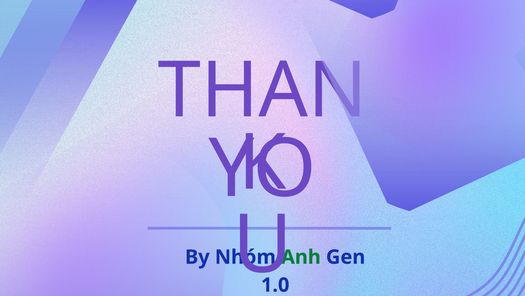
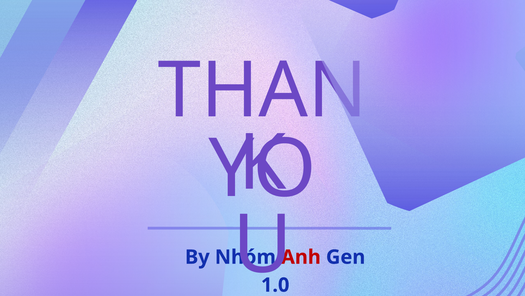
Anh colour: green -> red
